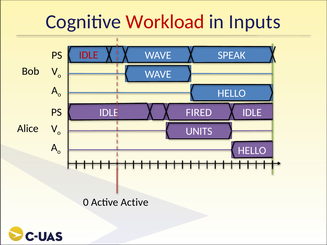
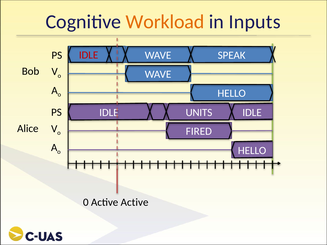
Workload colour: red -> orange
FIRED: FIRED -> UNITS
UNITS: UNITS -> FIRED
